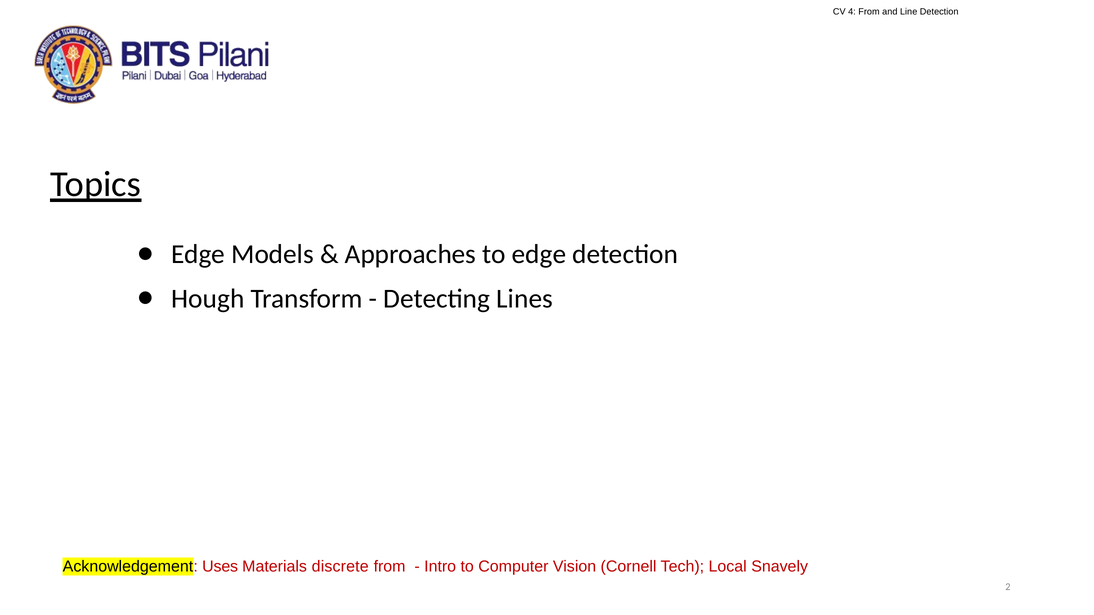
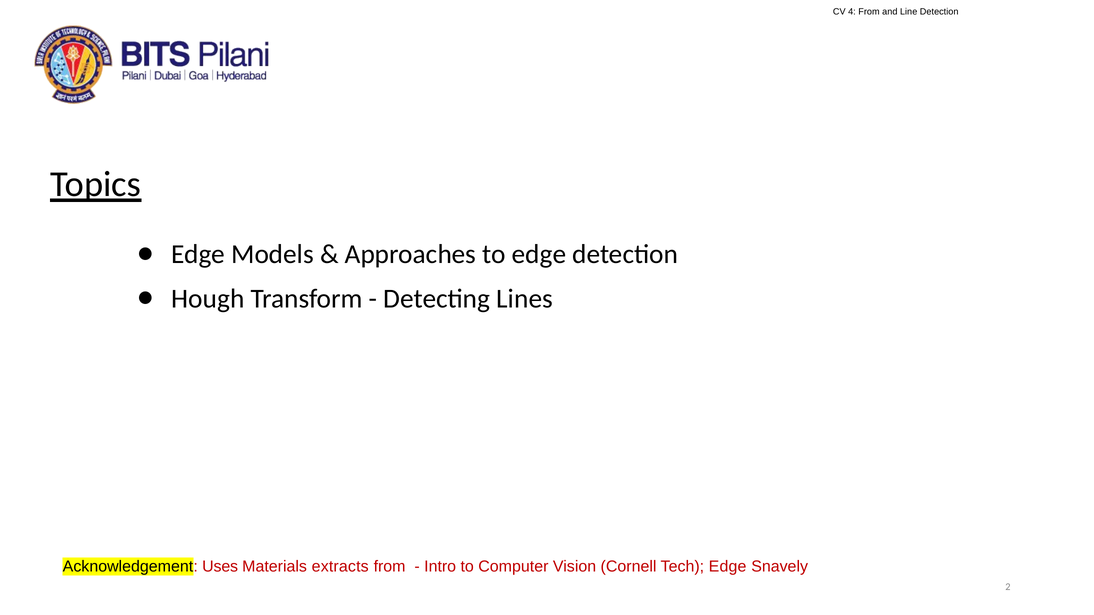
discrete: discrete -> extracts
Tech Local: Local -> Edge
